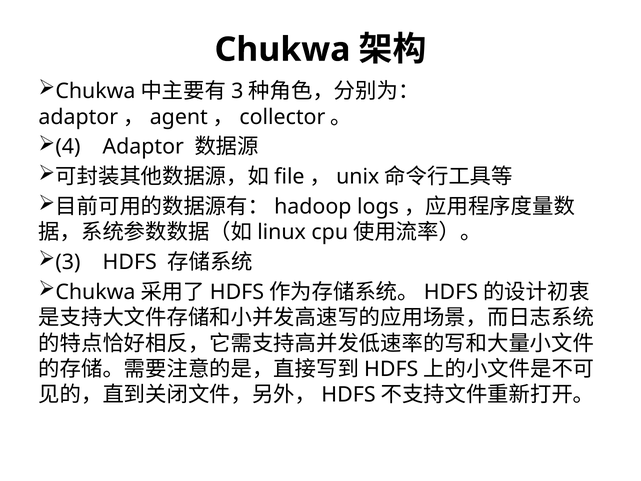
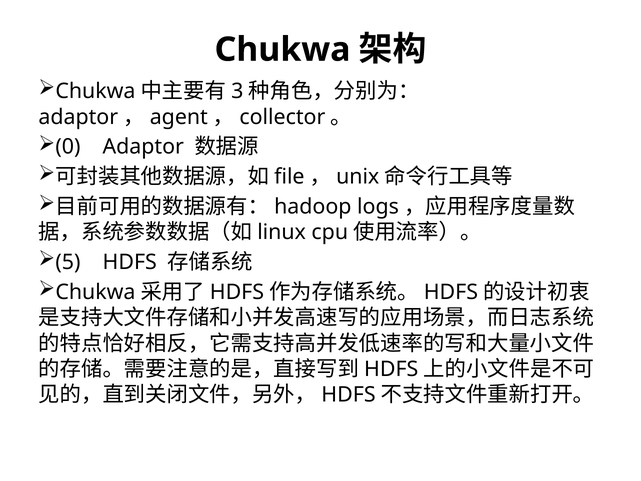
4: 4 -> 0
3 at (68, 262): 3 -> 5
